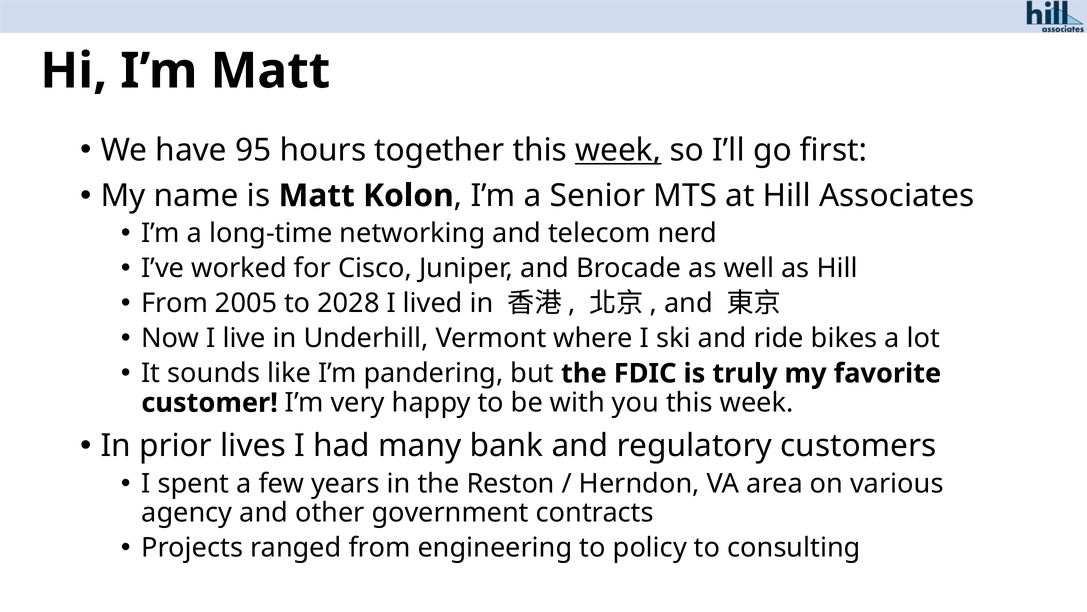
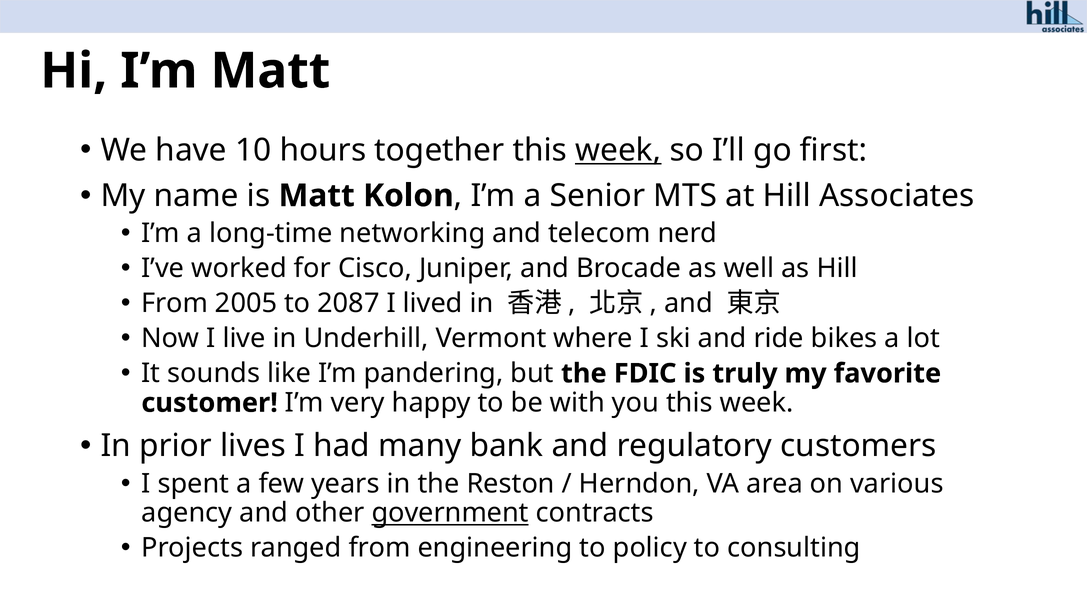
95: 95 -> 10
2028: 2028 -> 2087
government underline: none -> present
